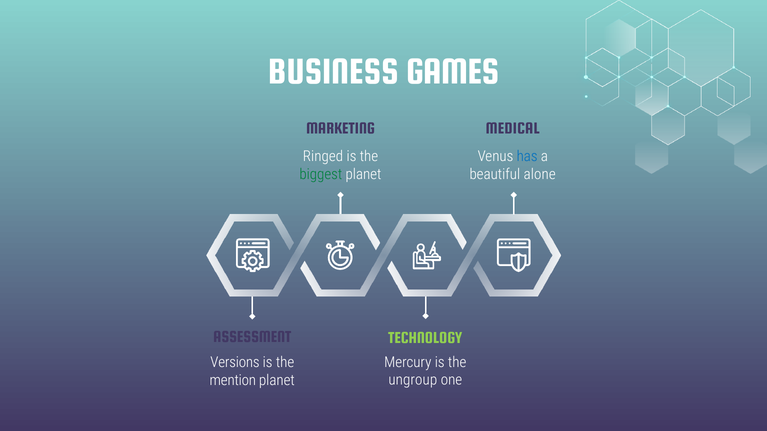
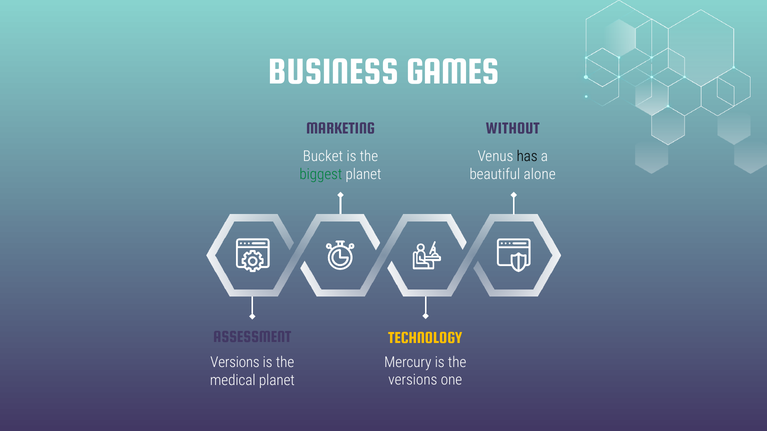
MEDICAL: MEDICAL -> WITHOUT
has colour: blue -> black
Ringed: Ringed -> Bucket
TECHNOLOGY colour: light green -> yellow
mention: mention -> medical
ungroup at (413, 380): ungroup -> versions
